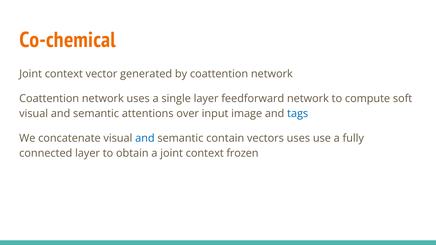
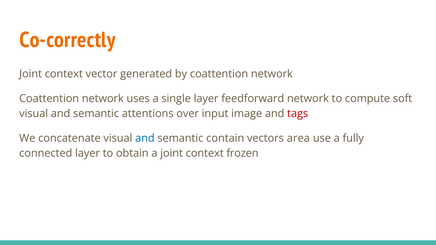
Co-chemical: Co-chemical -> Co-correctly
tags colour: blue -> red
vectors uses: uses -> area
